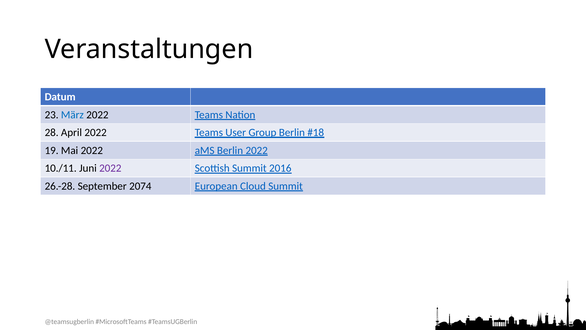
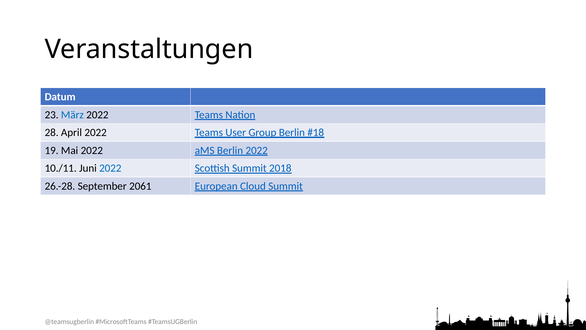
2022 at (110, 168) colour: purple -> blue
2016: 2016 -> 2018
2074: 2074 -> 2061
